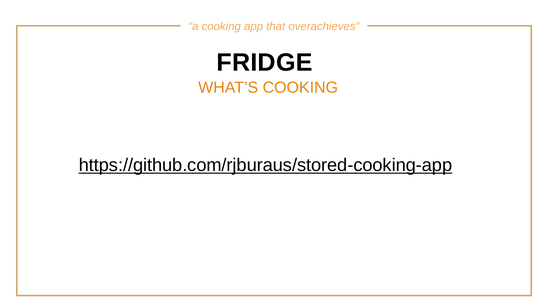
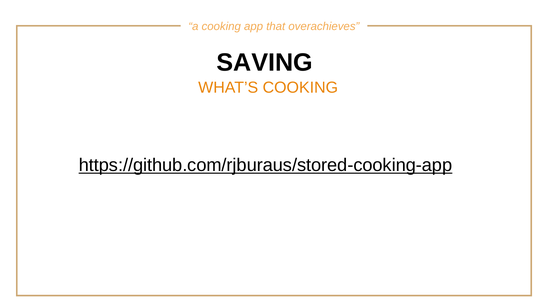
FRIDGE: FRIDGE -> SAVING
